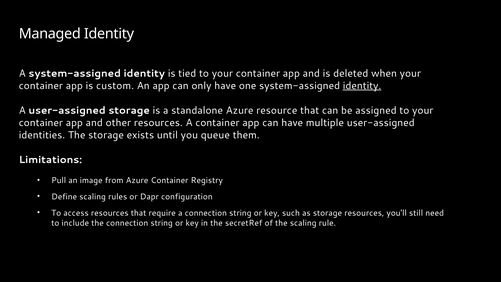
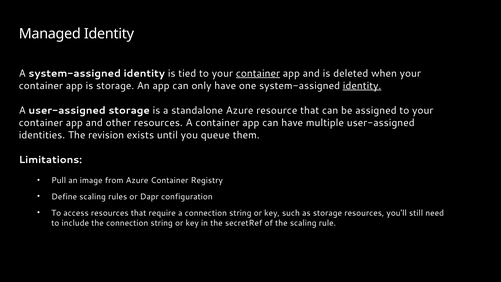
container at (258, 73) underline: none -> present
is custom: custom -> storage
The storage: storage -> revision
